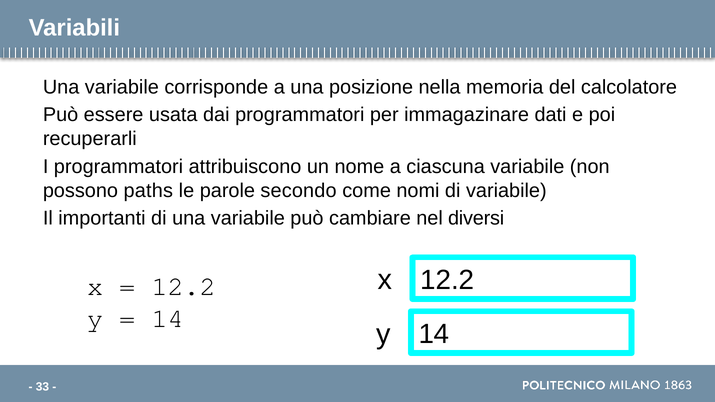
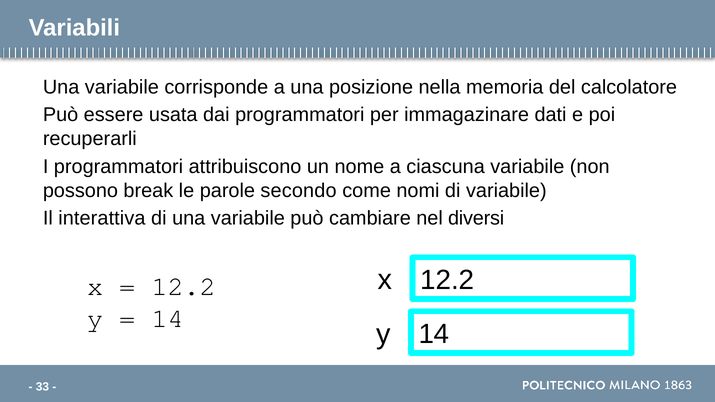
paths: paths -> break
importanti: importanti -> interattiva
